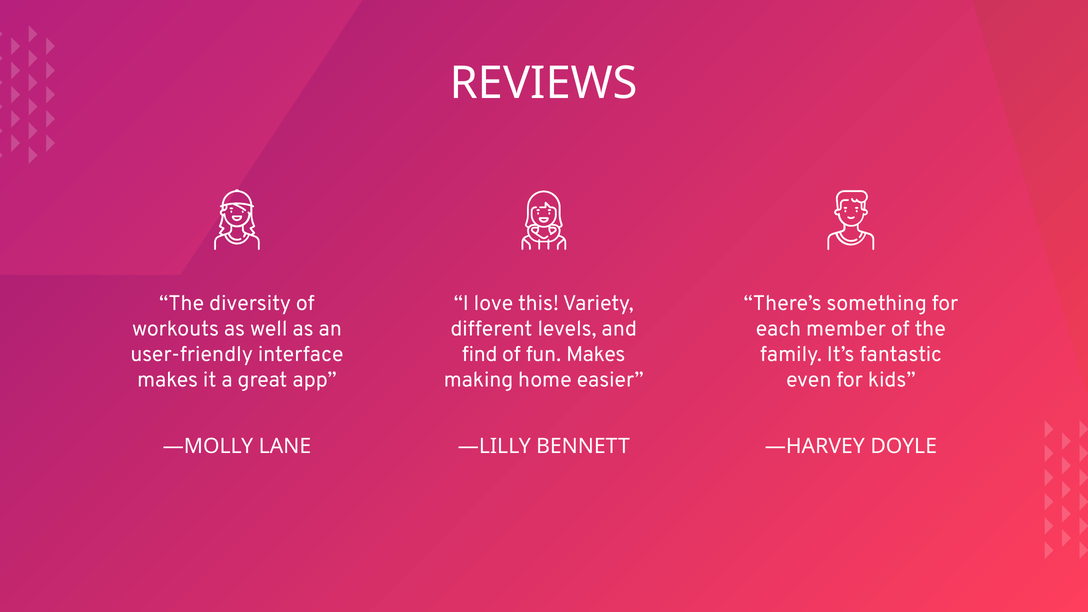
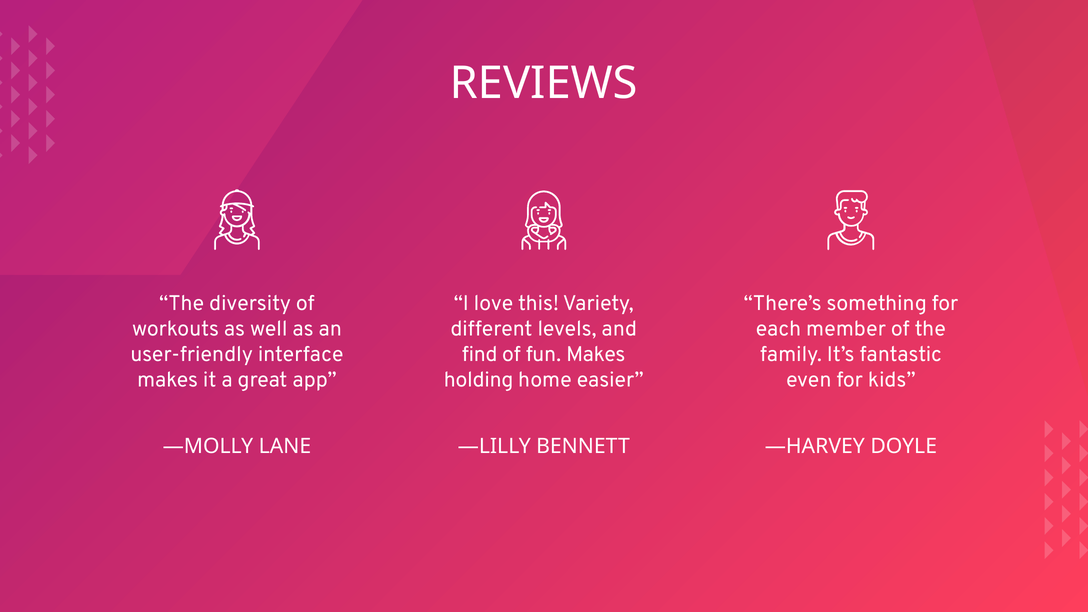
making: making -> holding
